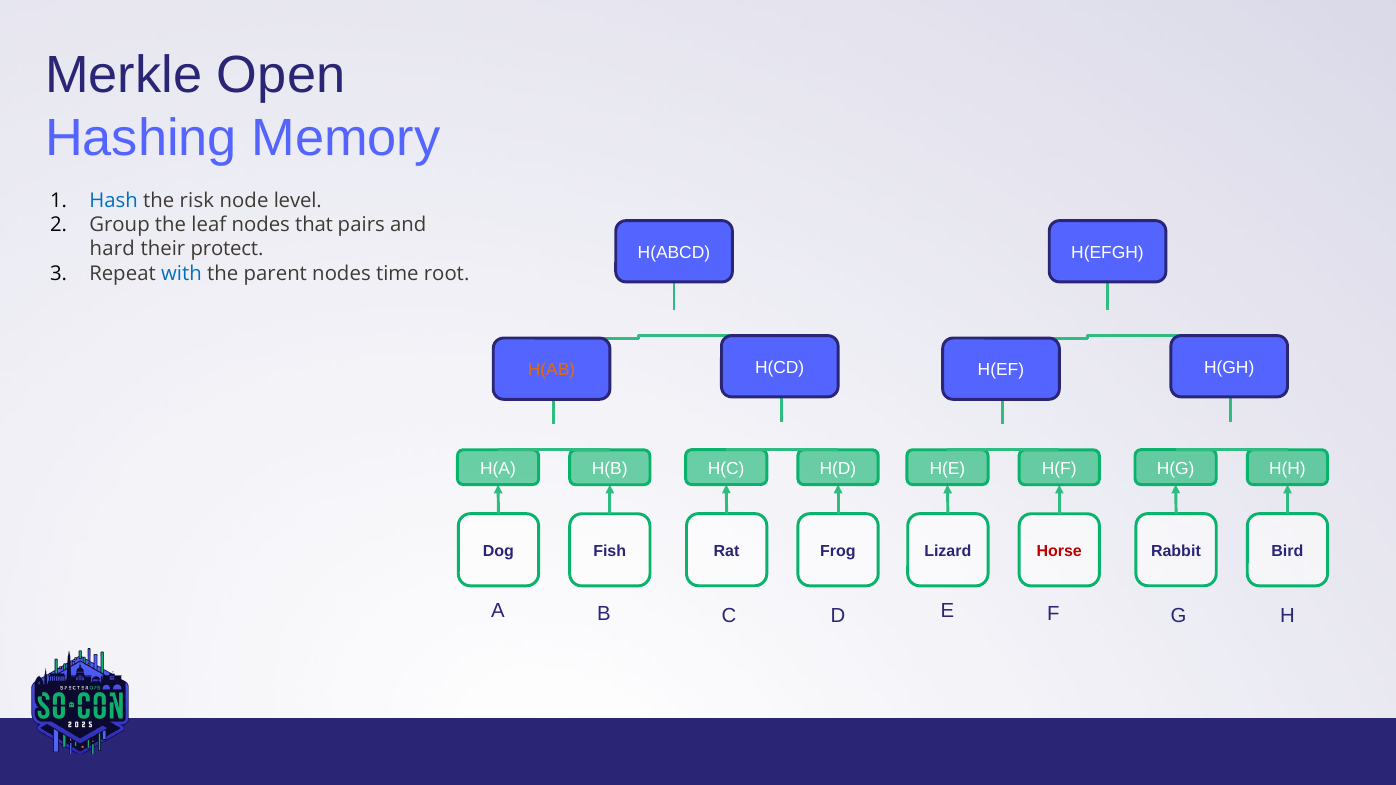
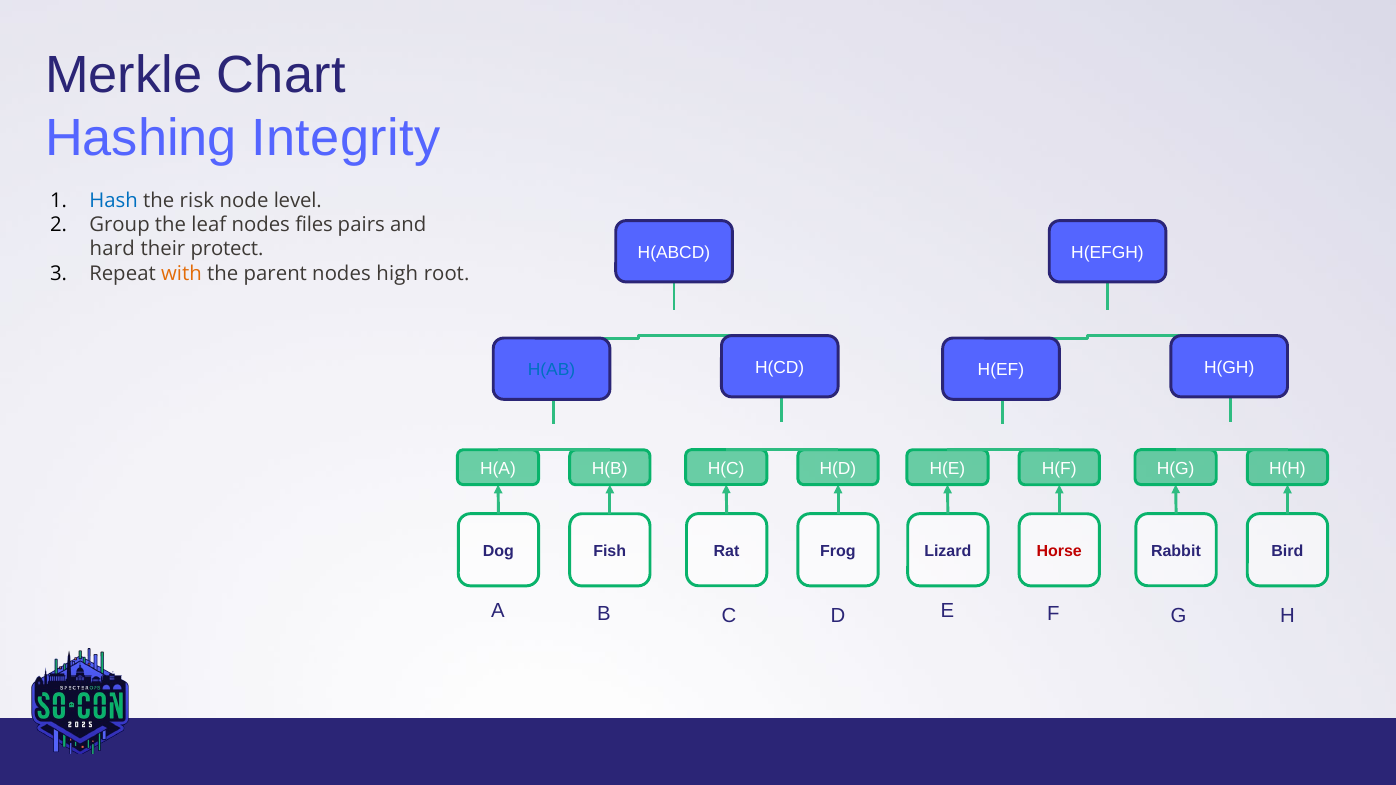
Open: Open -> Chart
Memory: Memory -> Integrity
that: that -> files
with colour: blue -> orange
time: time -> high
H(AB colour: orange -> blue
